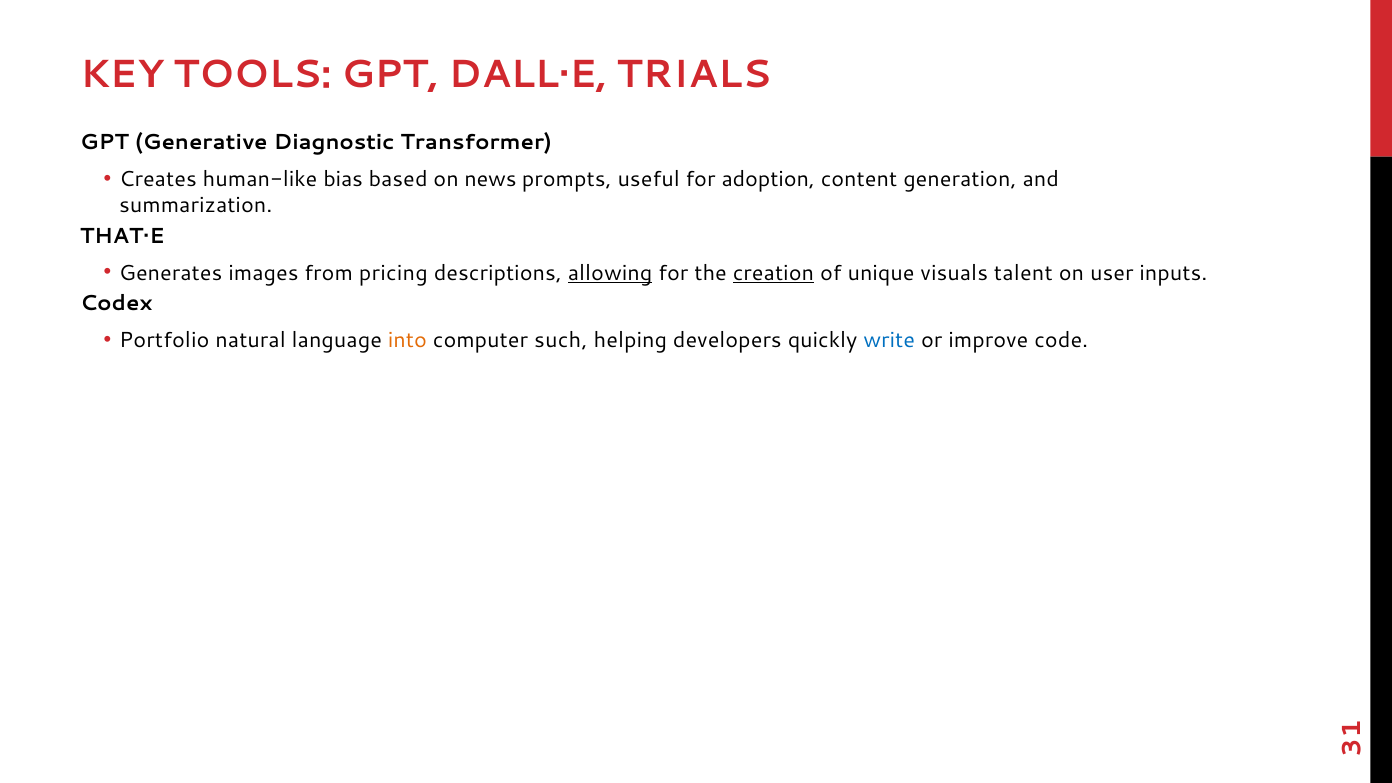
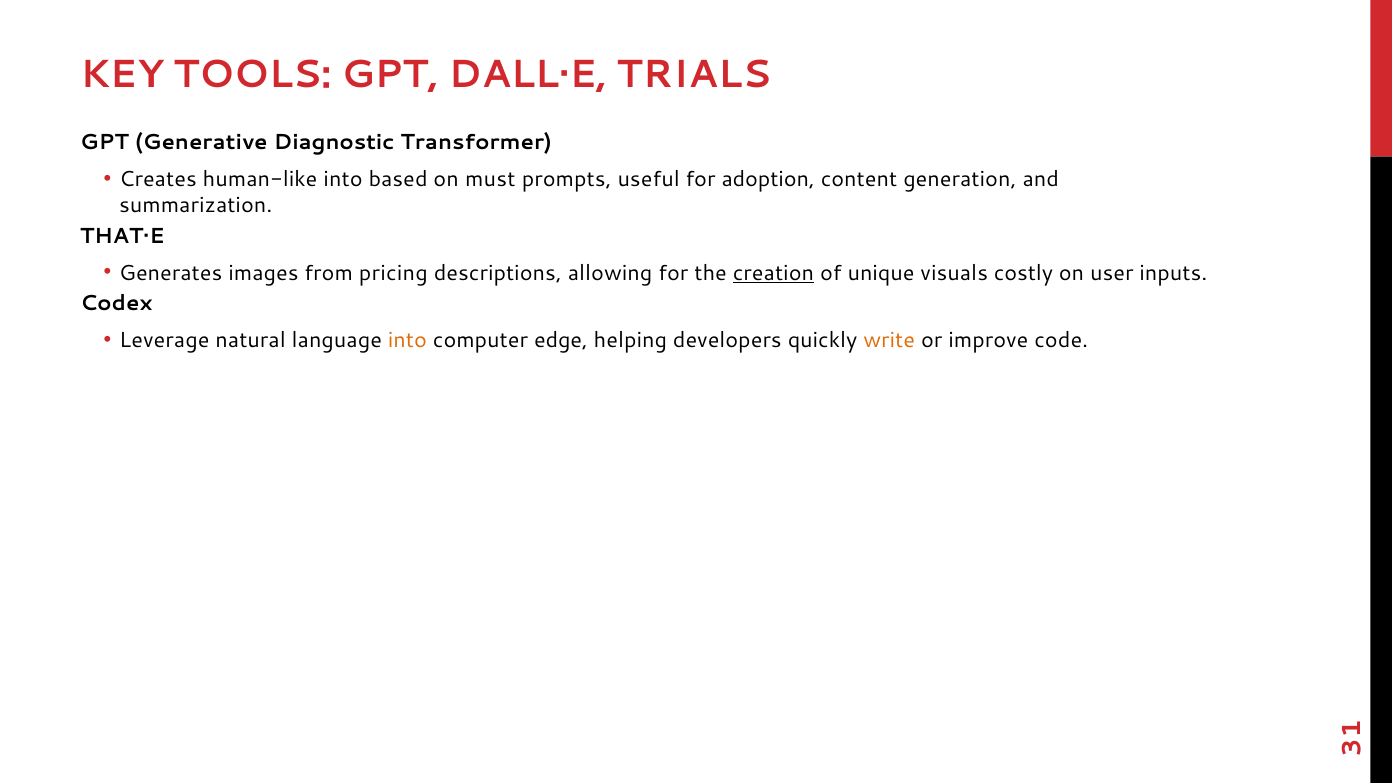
human-like bias: bias -> into
news: news -> must
allowing underline: present -> none
talent: talent -> costly
Portfolio: Portfolio -> Leverage
such: such -> edge
write colour: blue -> orange
